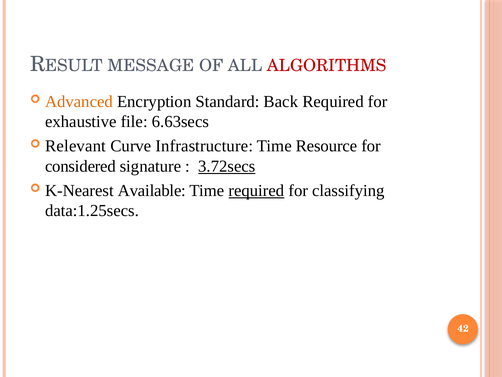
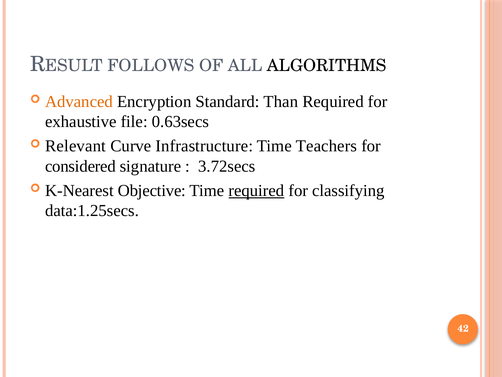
MESSAGE: MESSAGE -> FOLLOWS
ALGORITHMS colour: red -> black
Back: Back -> Than
6.63secs: 6.63secs -> 0.63secs
Resource: Resource -> Teachers
3.72secs underline: present -> none
Available: Available -> Objective
